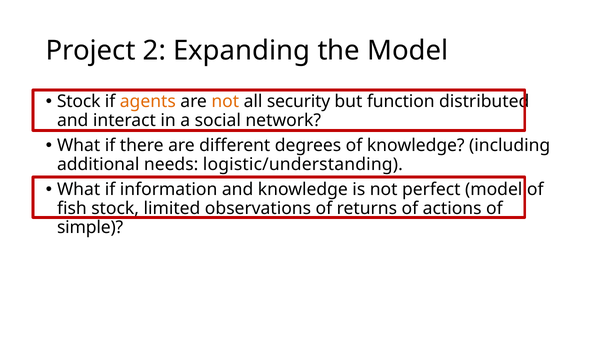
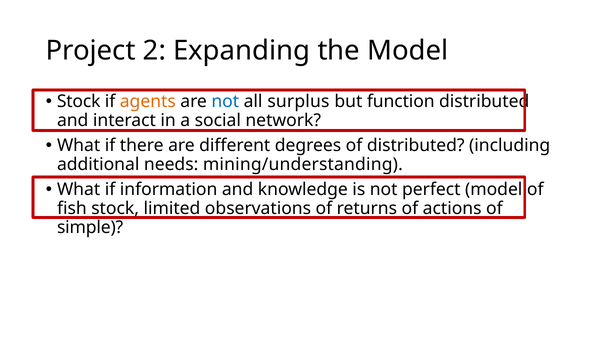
not at (225, 102) colour: orange -> blue
security: security -> surplus
of knowledge: knowledge -> distributed
logistic/understanding: logistic/understanding -> mining/understanding
